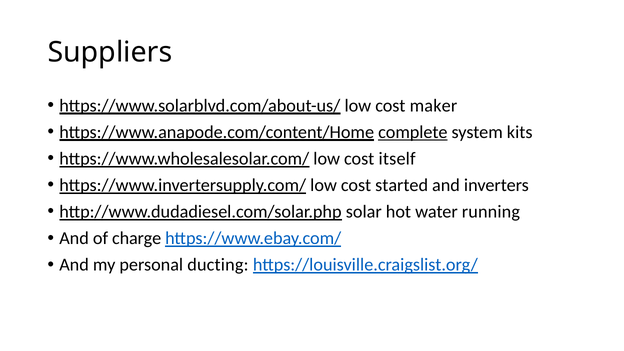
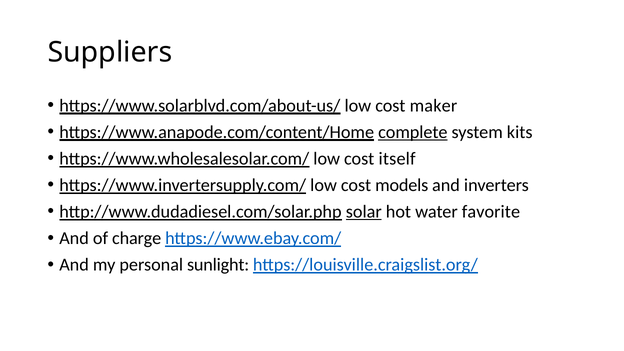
started: started -> models
solar underline: none -> present
running: running -> favorite
ducting: ducting -> sunlight
